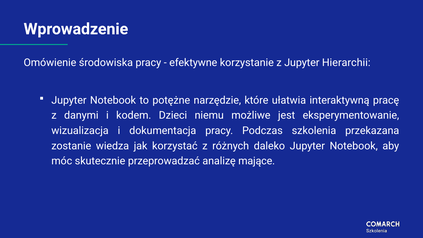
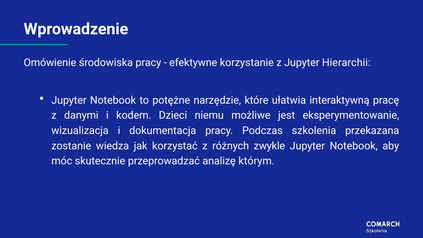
daleko: daleko -> zwykle
mające: mające -> którym
